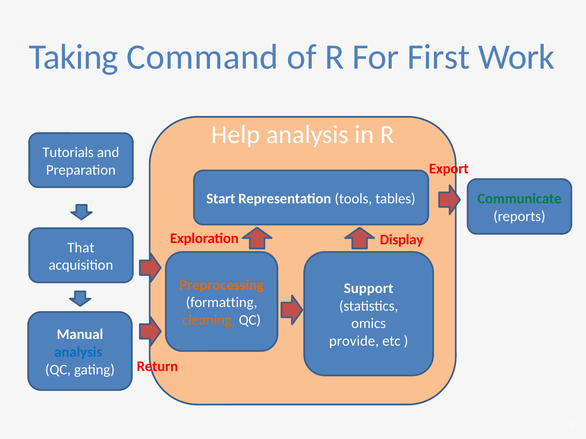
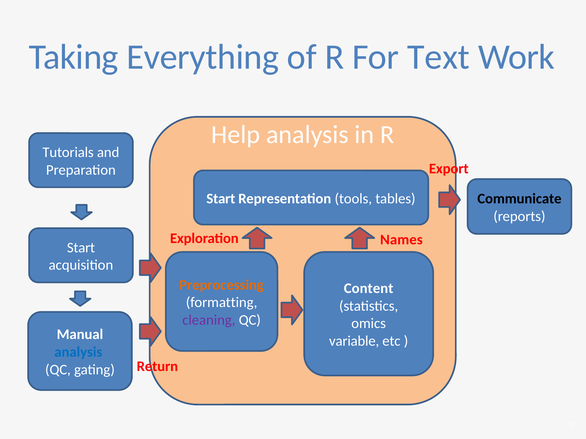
Command: Command -> Everything
First: First -> Text
Communicate colour: green -> black
Display: Display -> Names
That at (81, 248): That -> Start
Support: Support -> Content
cleaning colour: orange -> purple
provide: provide -> variable
